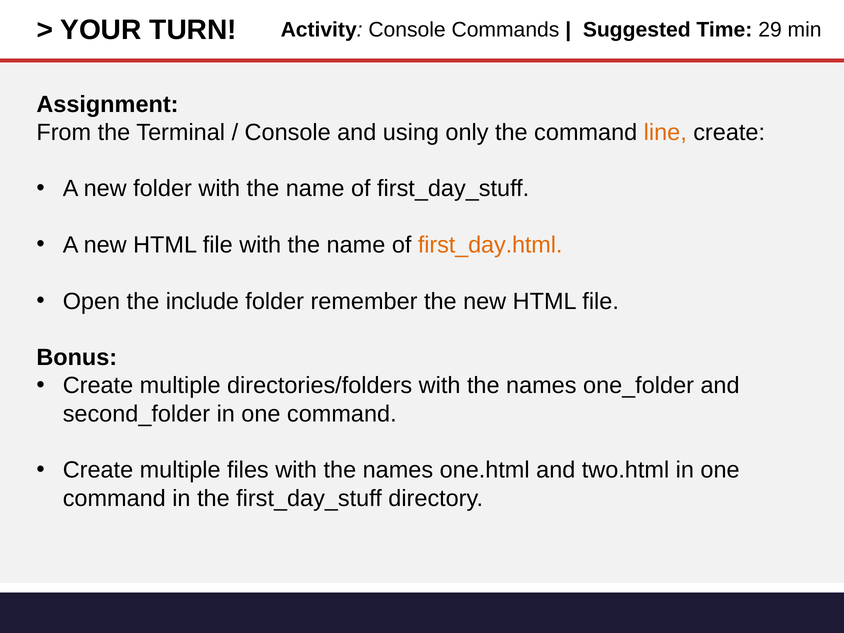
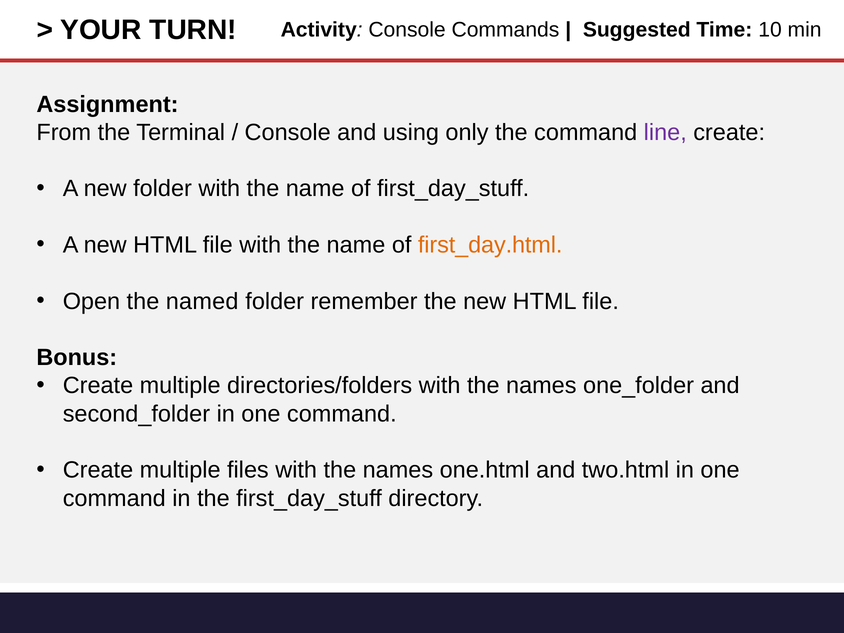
29: 29 -> 10
line colour: orange -> purple
include: include -> named
